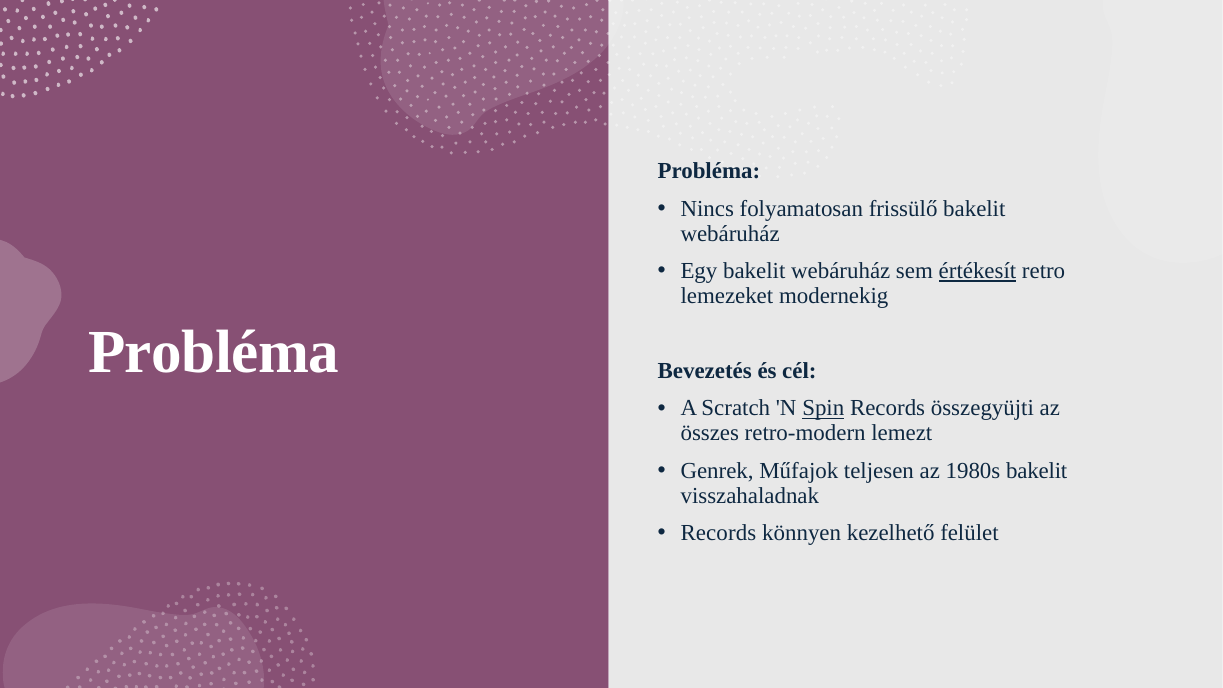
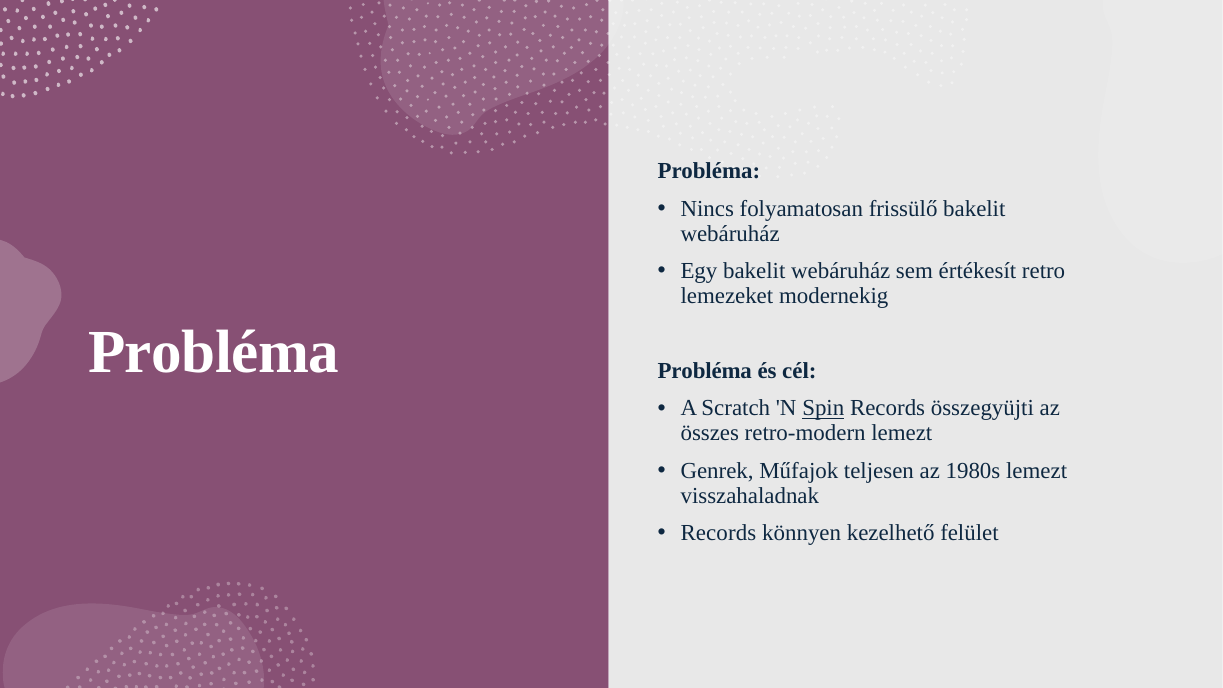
értékesít underline: present -> none
Bevezetés at (705, 371): Bevezetés -> Probléma
1980s bakelit: bakelit -> lemezt
